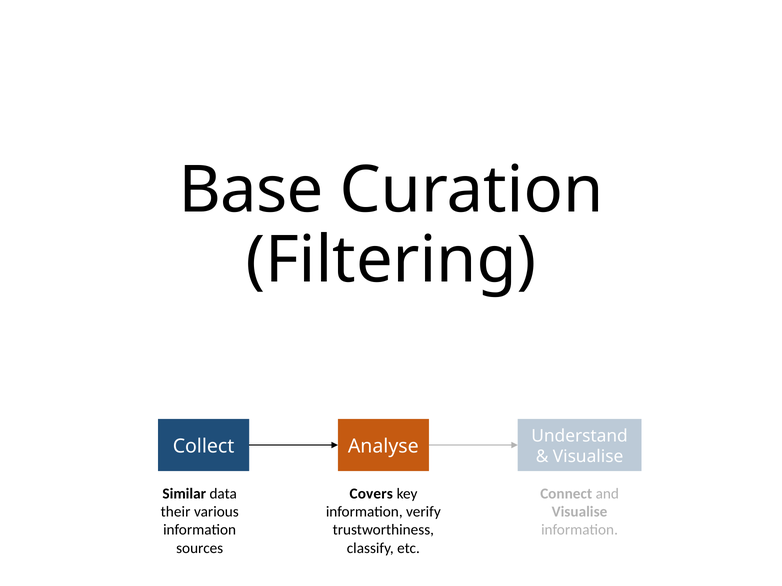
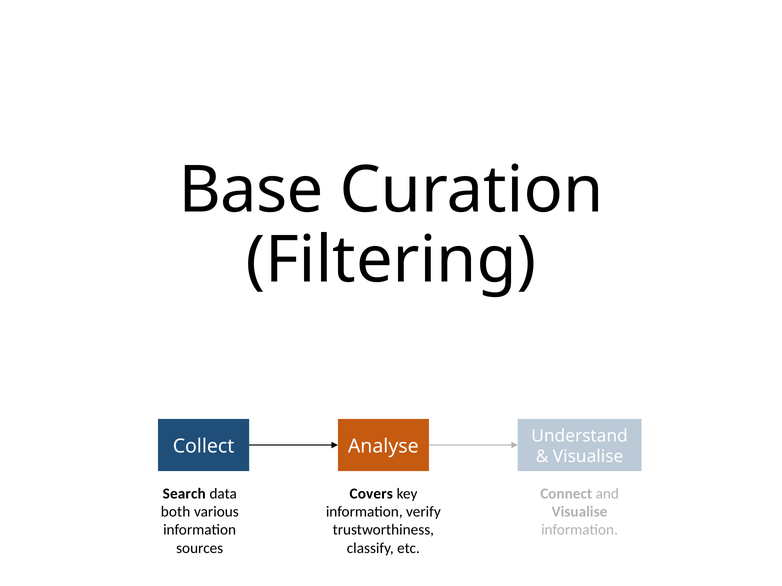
Similar: Similar -> Search
their: their -> both
